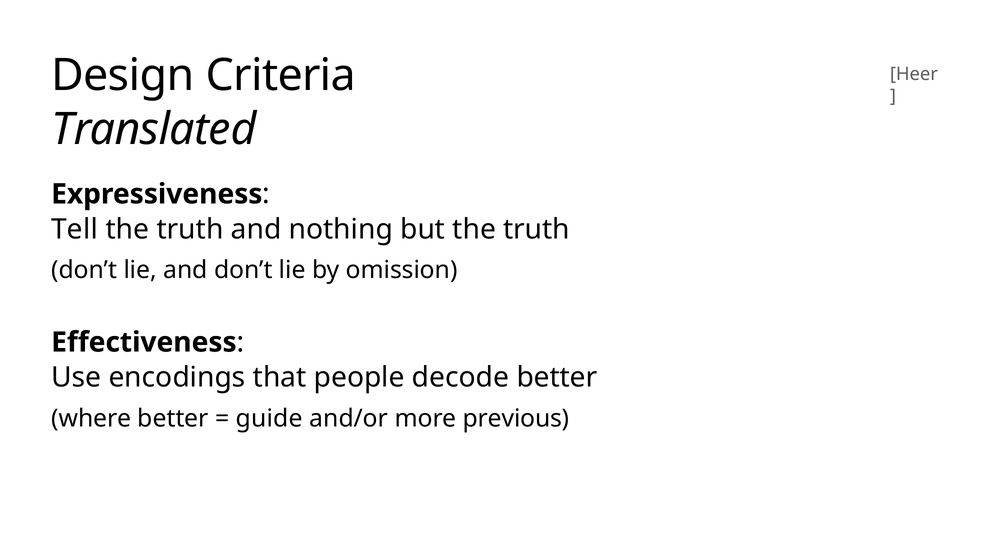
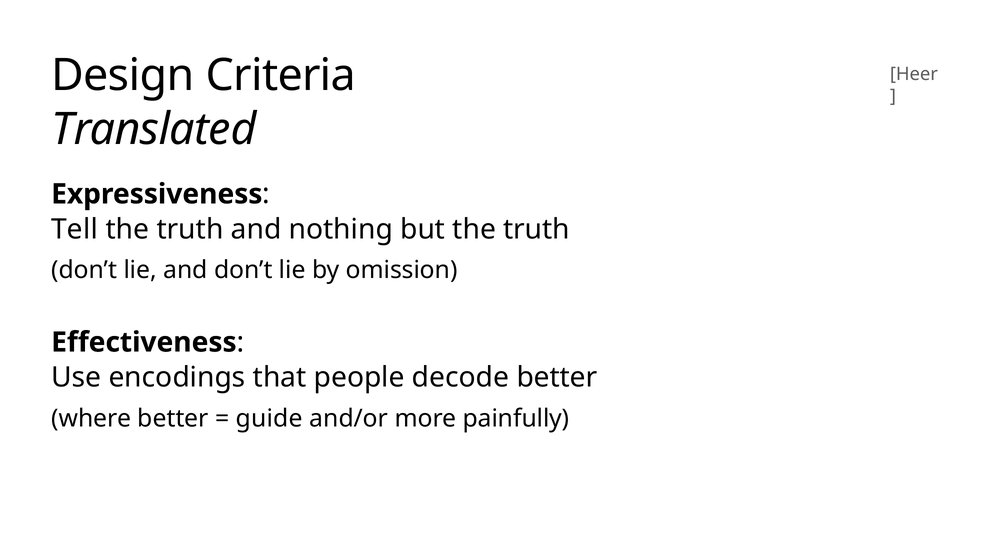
previous: previous -> painfully
